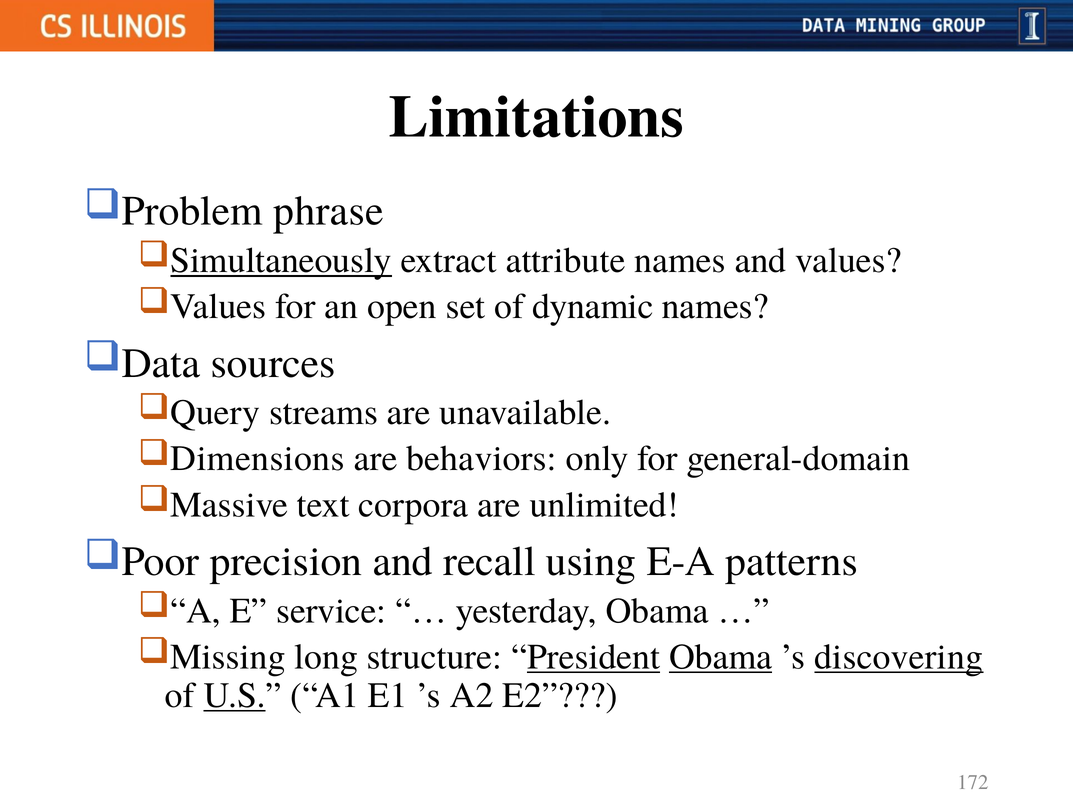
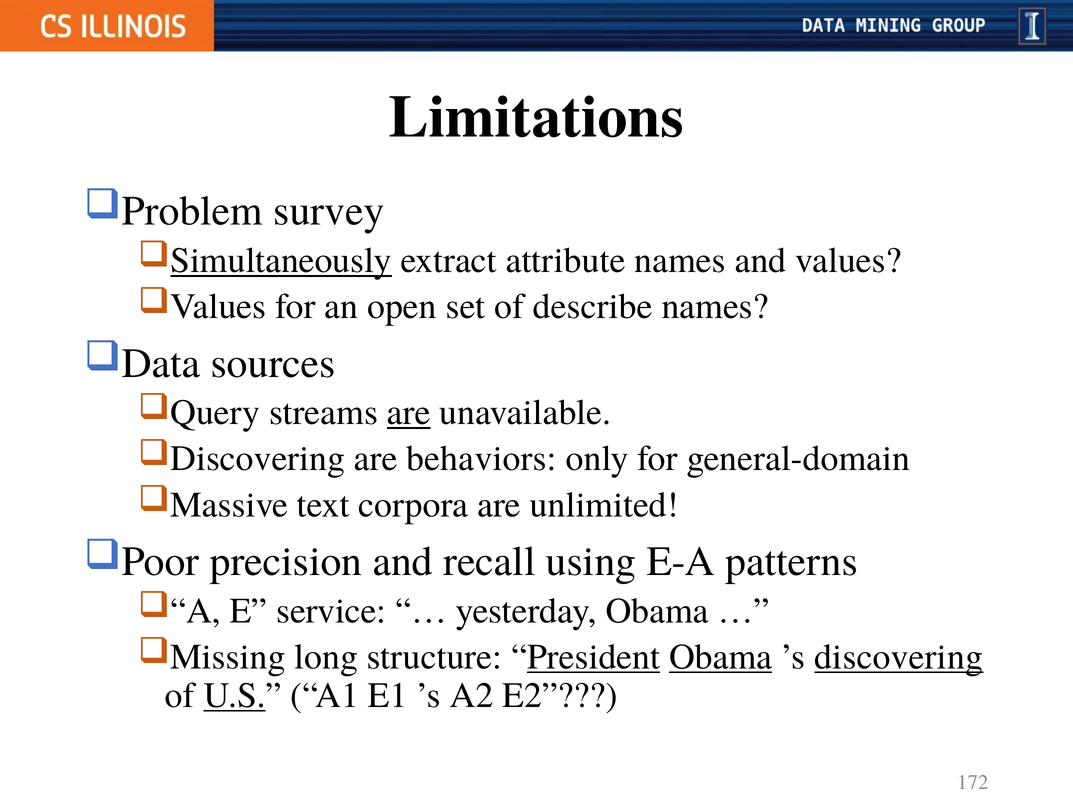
phrase: phrase -> survey
dynamic: dynamic -> describe
are at (409, 412) underline: none -> present
Dimensions at (258, 458): Dimensions -> Discovering
